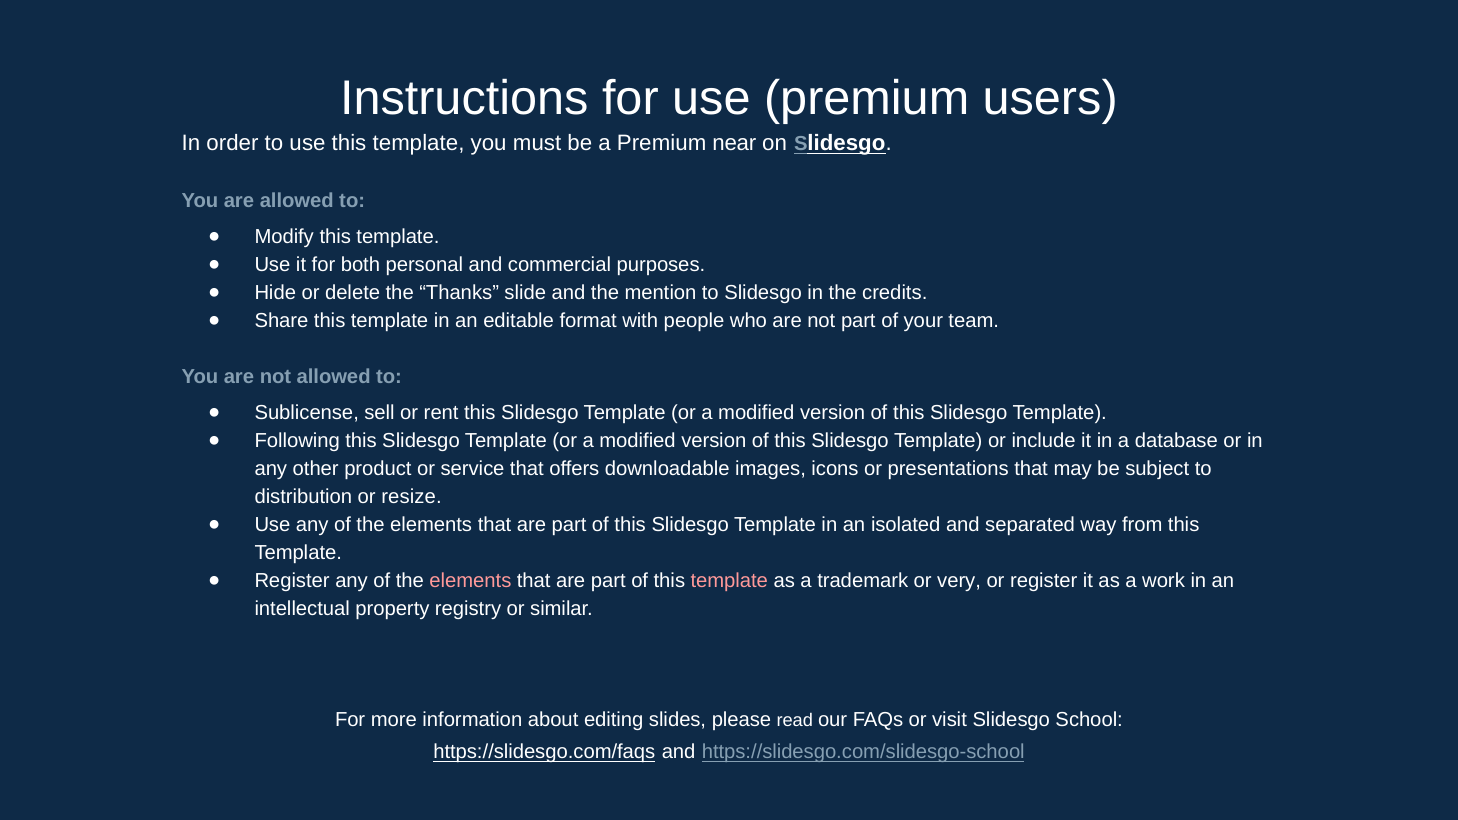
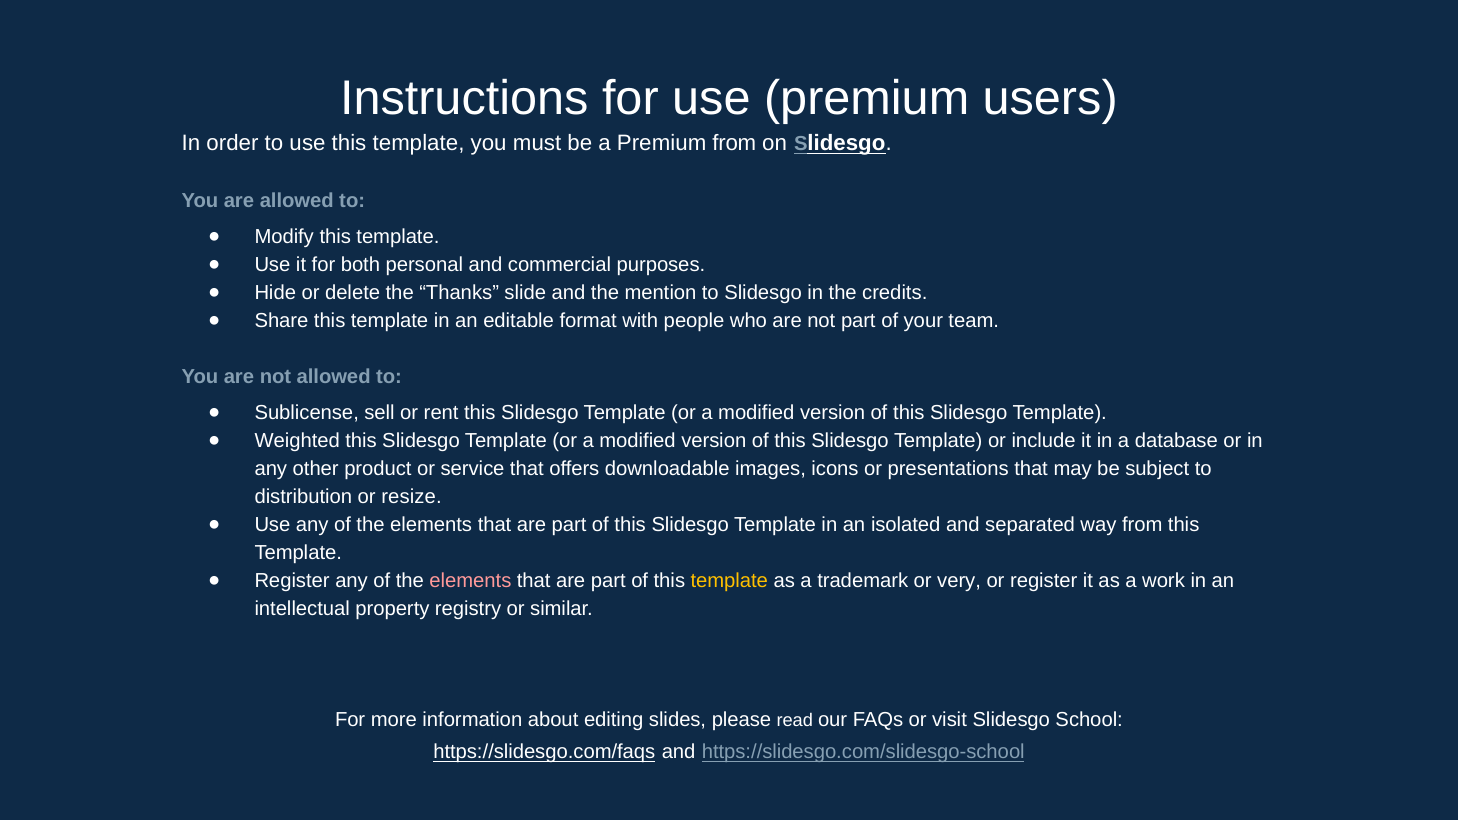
Premium near: near -> from
Following: Following -> Weighted
template at (729, 581) colour: pink -> yellow
